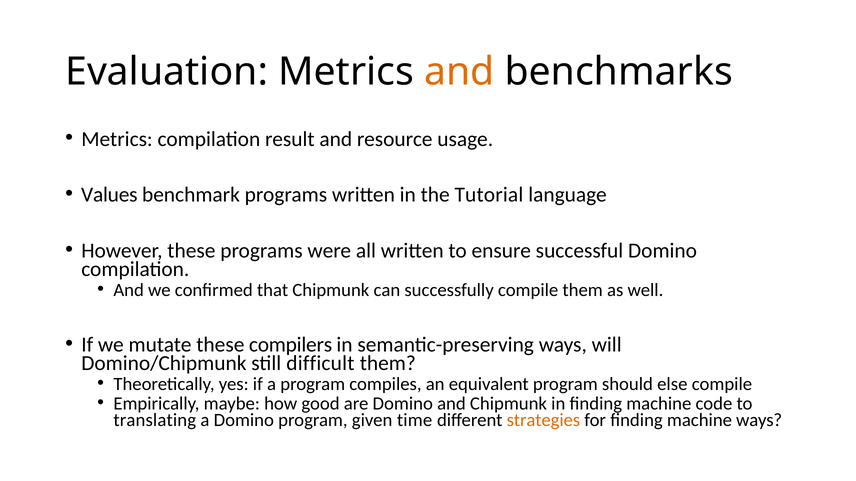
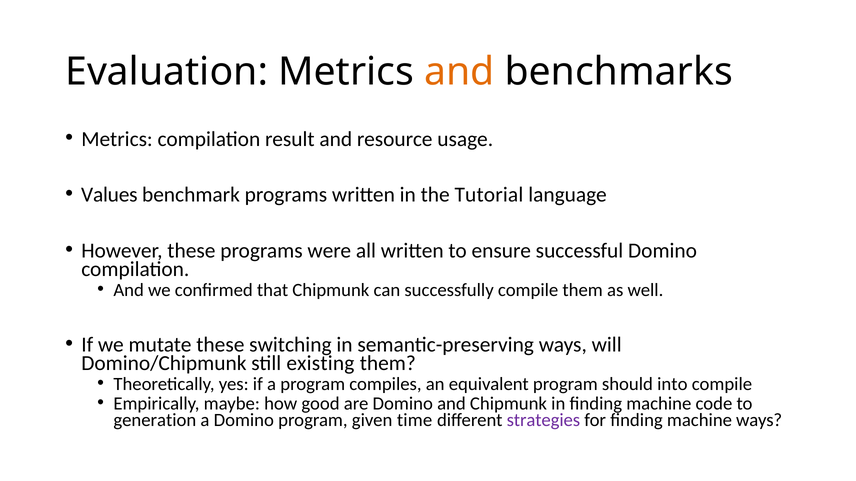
compilers: compilers -> switching
difficult: difficult -> existing
else: else -> into
translating: translating -> generation
strategies colour: orange -> purple
